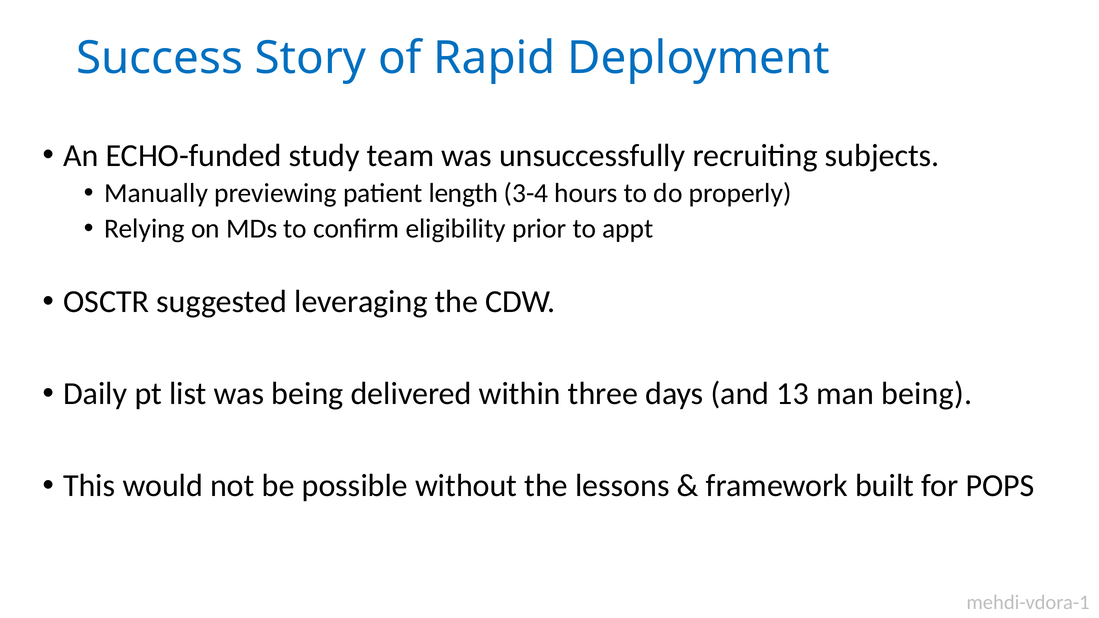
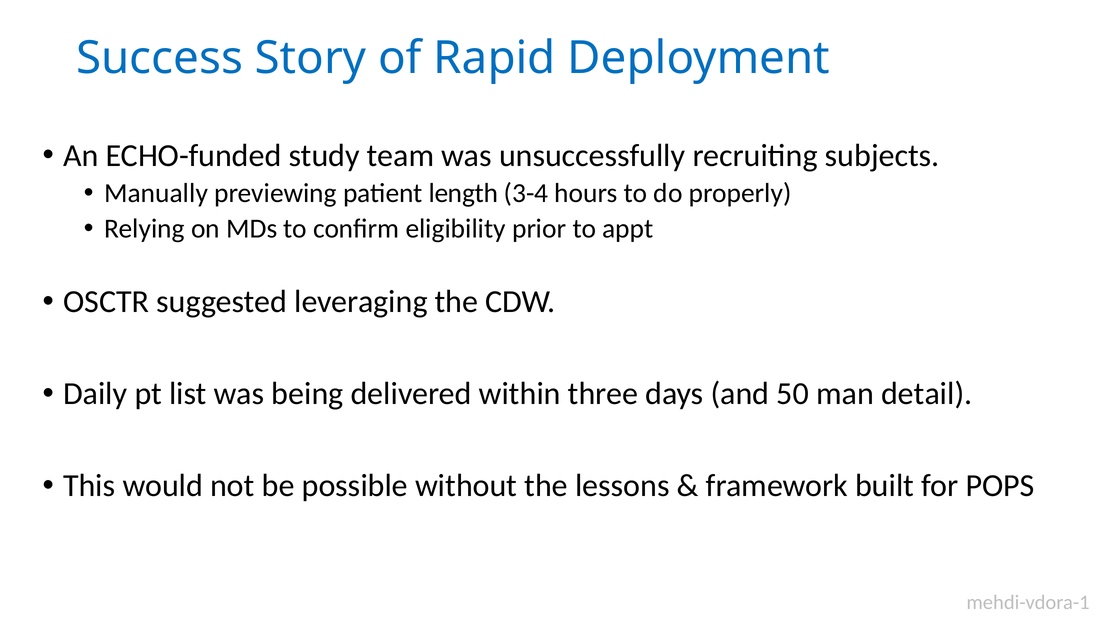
13: 13 -> 50
man being: being -> detail
